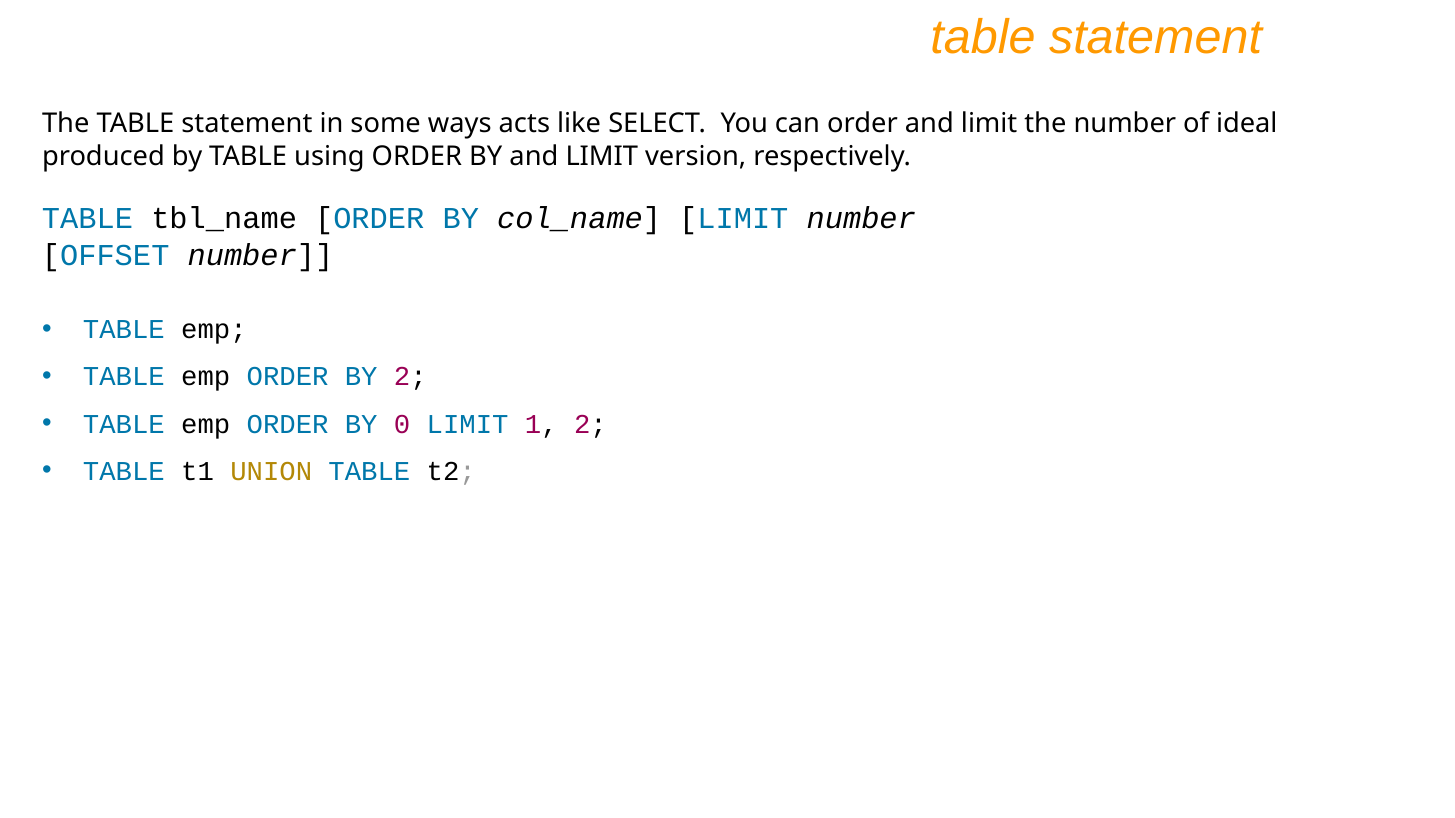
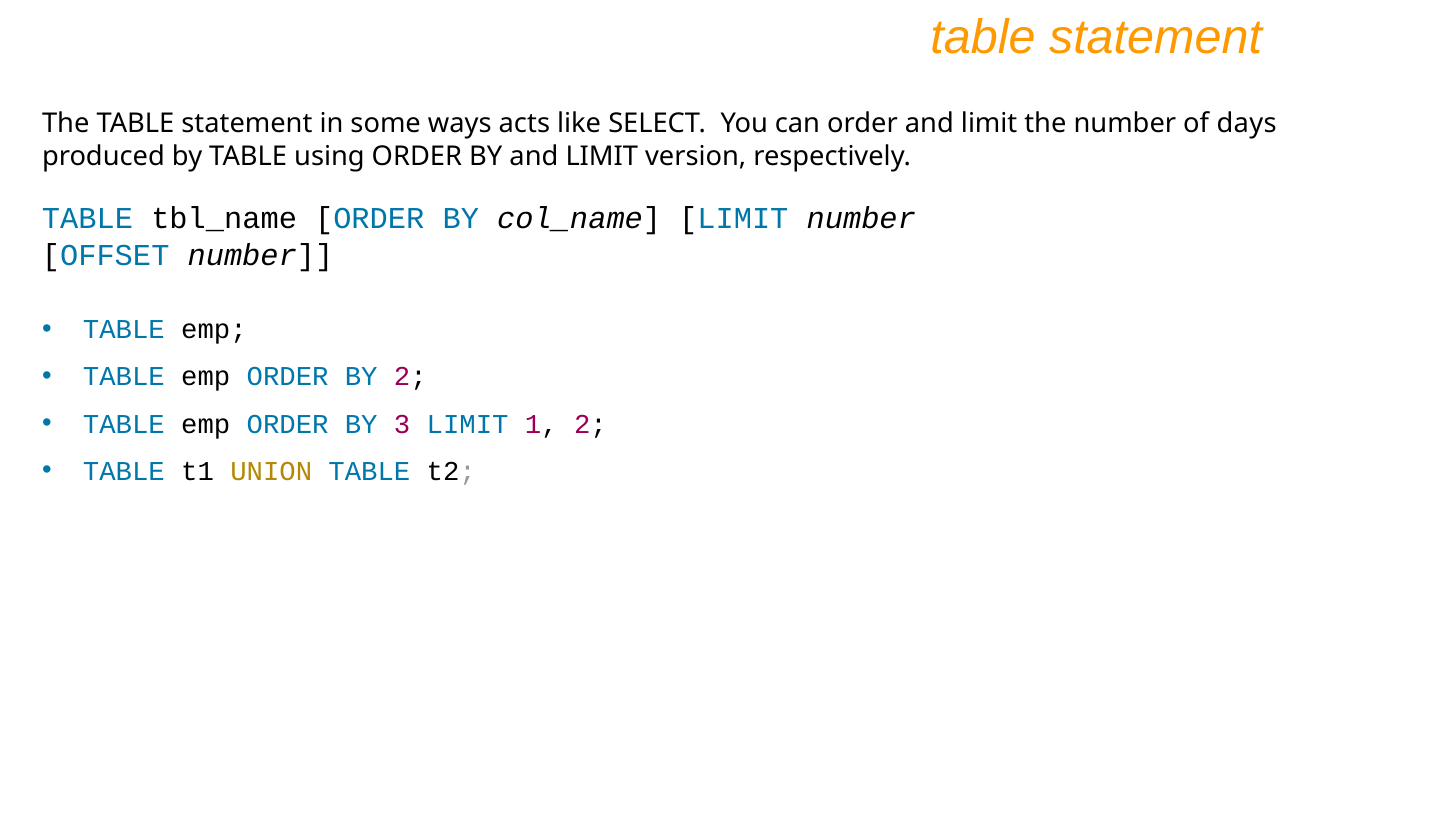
ideal: ideal -> days
0: 0 -> 3
